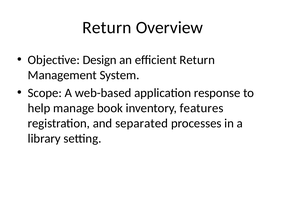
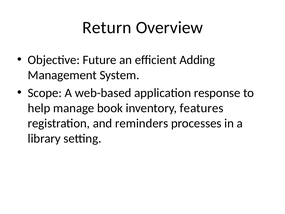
Design: Design -> Future
efficient Return: Return -> Adding
separated: separated -> reminders
